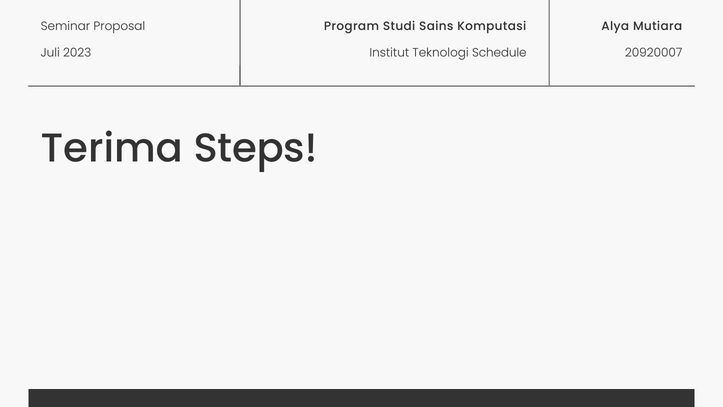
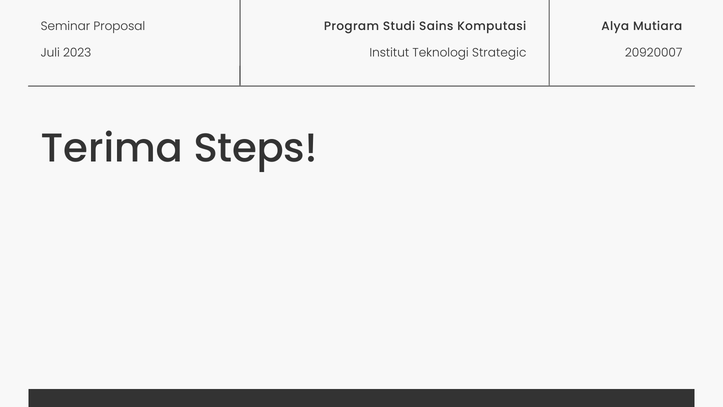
Schedule: Schedule -> Strategic
